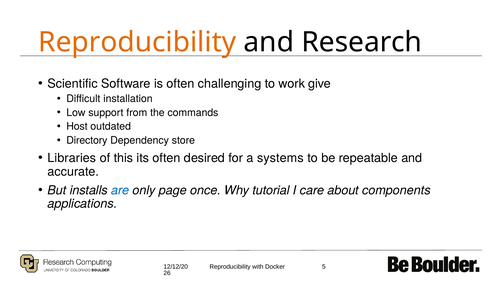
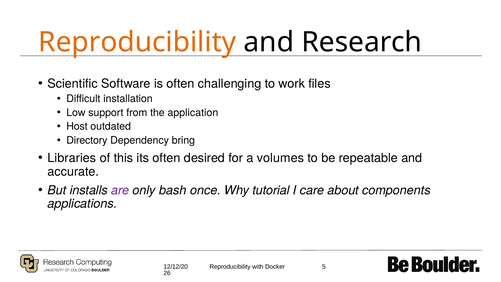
give: give -> files
commands: commands -> application
store: store -> bring
systems: systems -> volumes
are colour: blue -> purple
page: page -> bash
